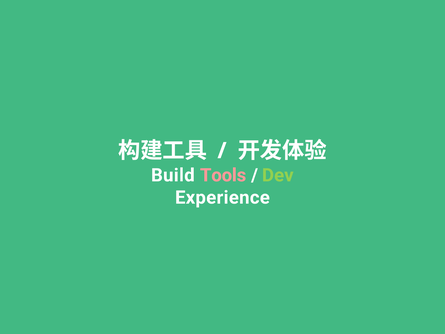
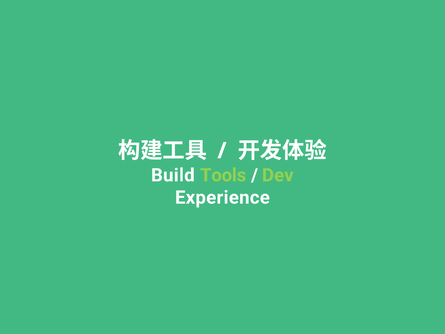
Tools colour: pink -> light green
